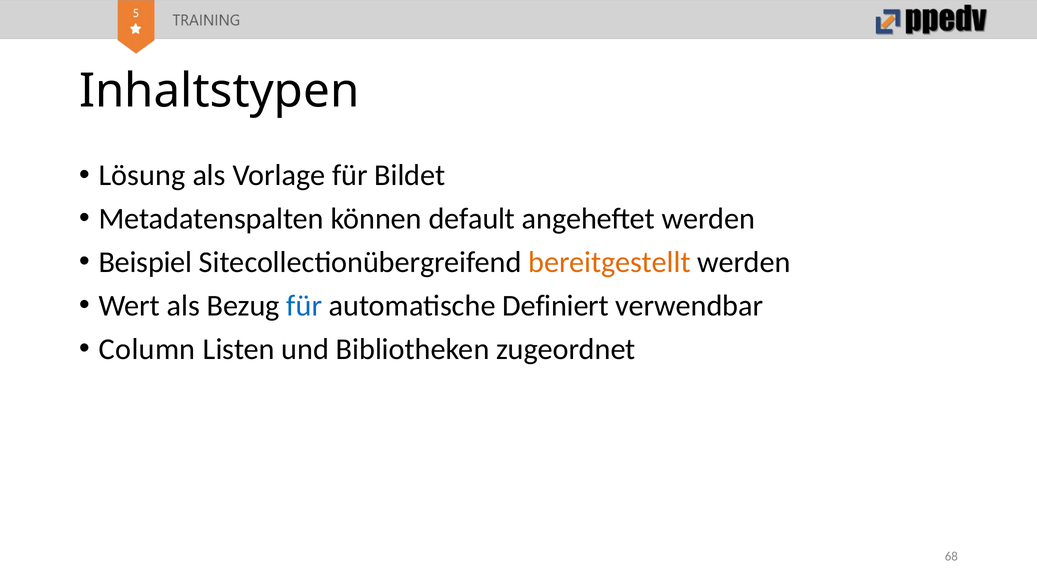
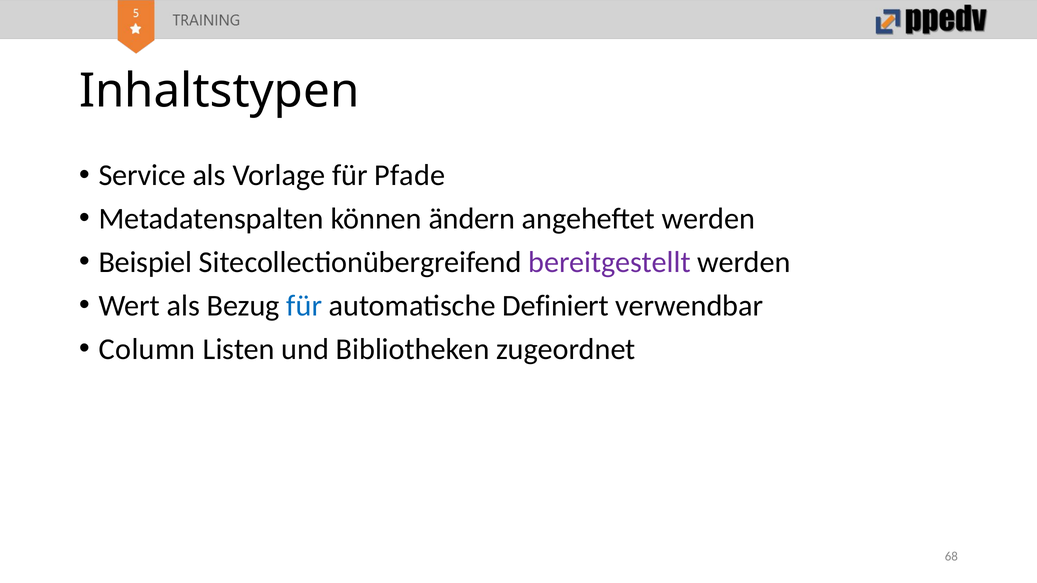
Lösung: Lösung -> Service
Bildet: Bildet -> Pfade
default: default -> ändern
bereitgestellt colour: orange -> purple
